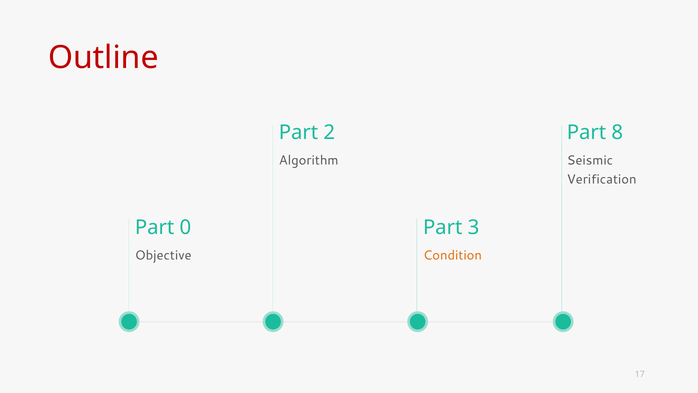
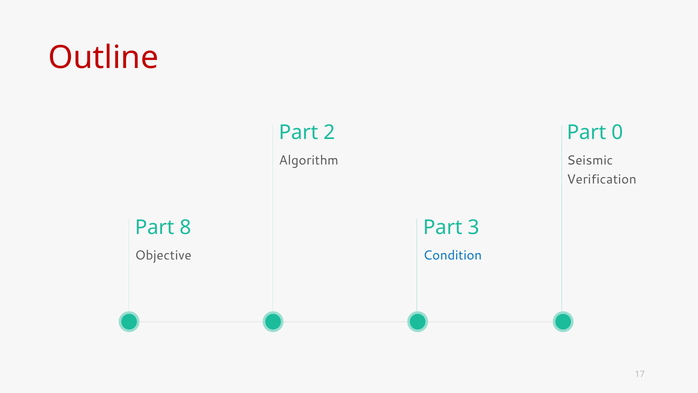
8: 8 -> 0
0: 0 -> 8
Condition colour: orange -> blue
